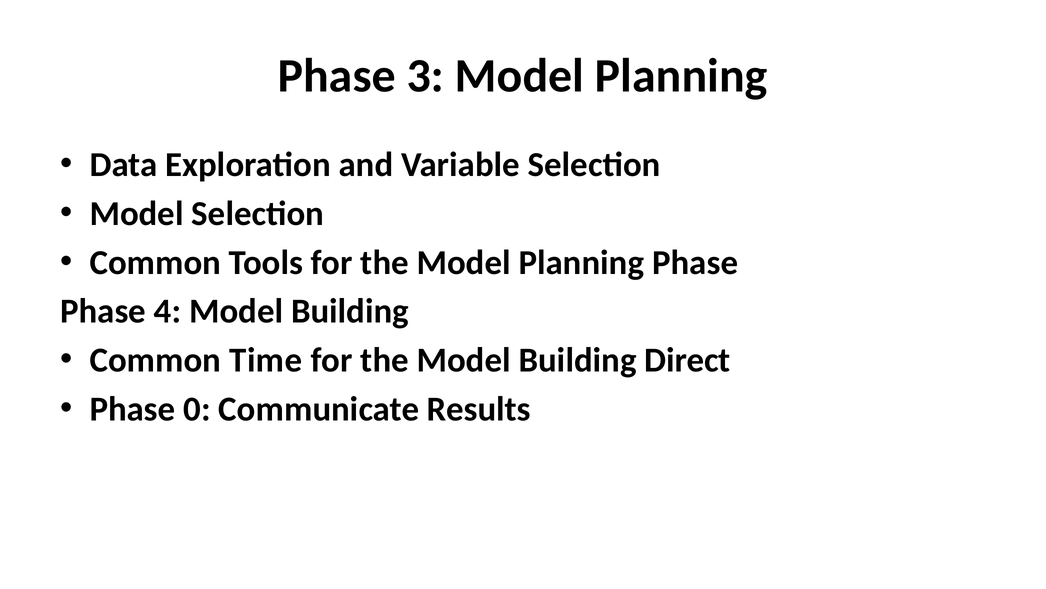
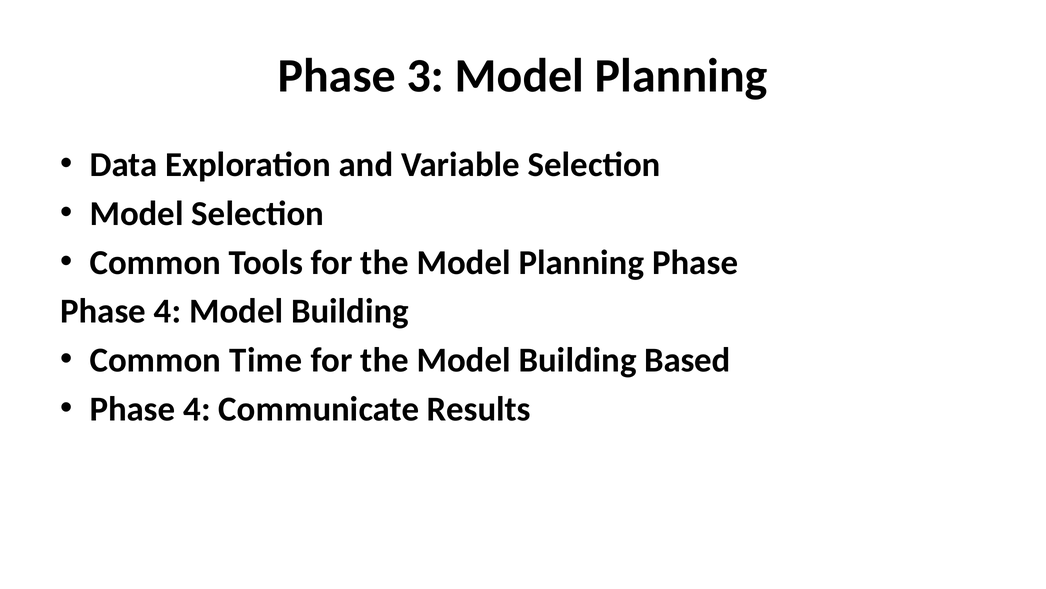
Direct: Direct -> Based
0 at (197, 409): 0 -> 4
